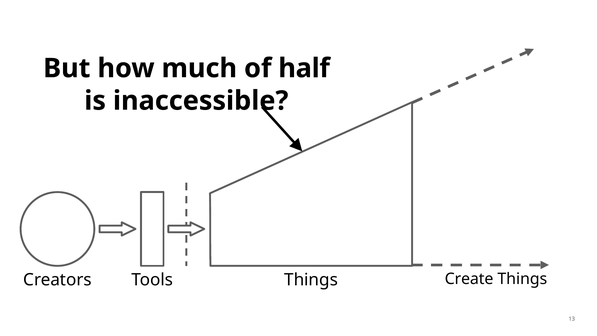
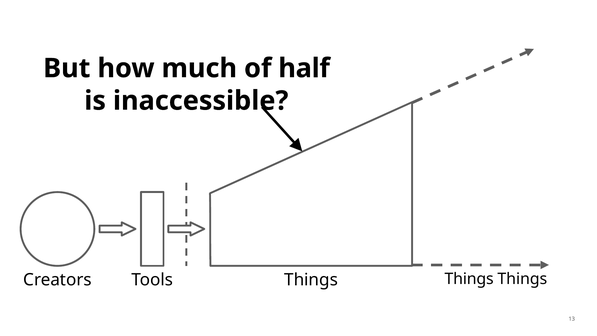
Create at (469, 279): Create -> Things
